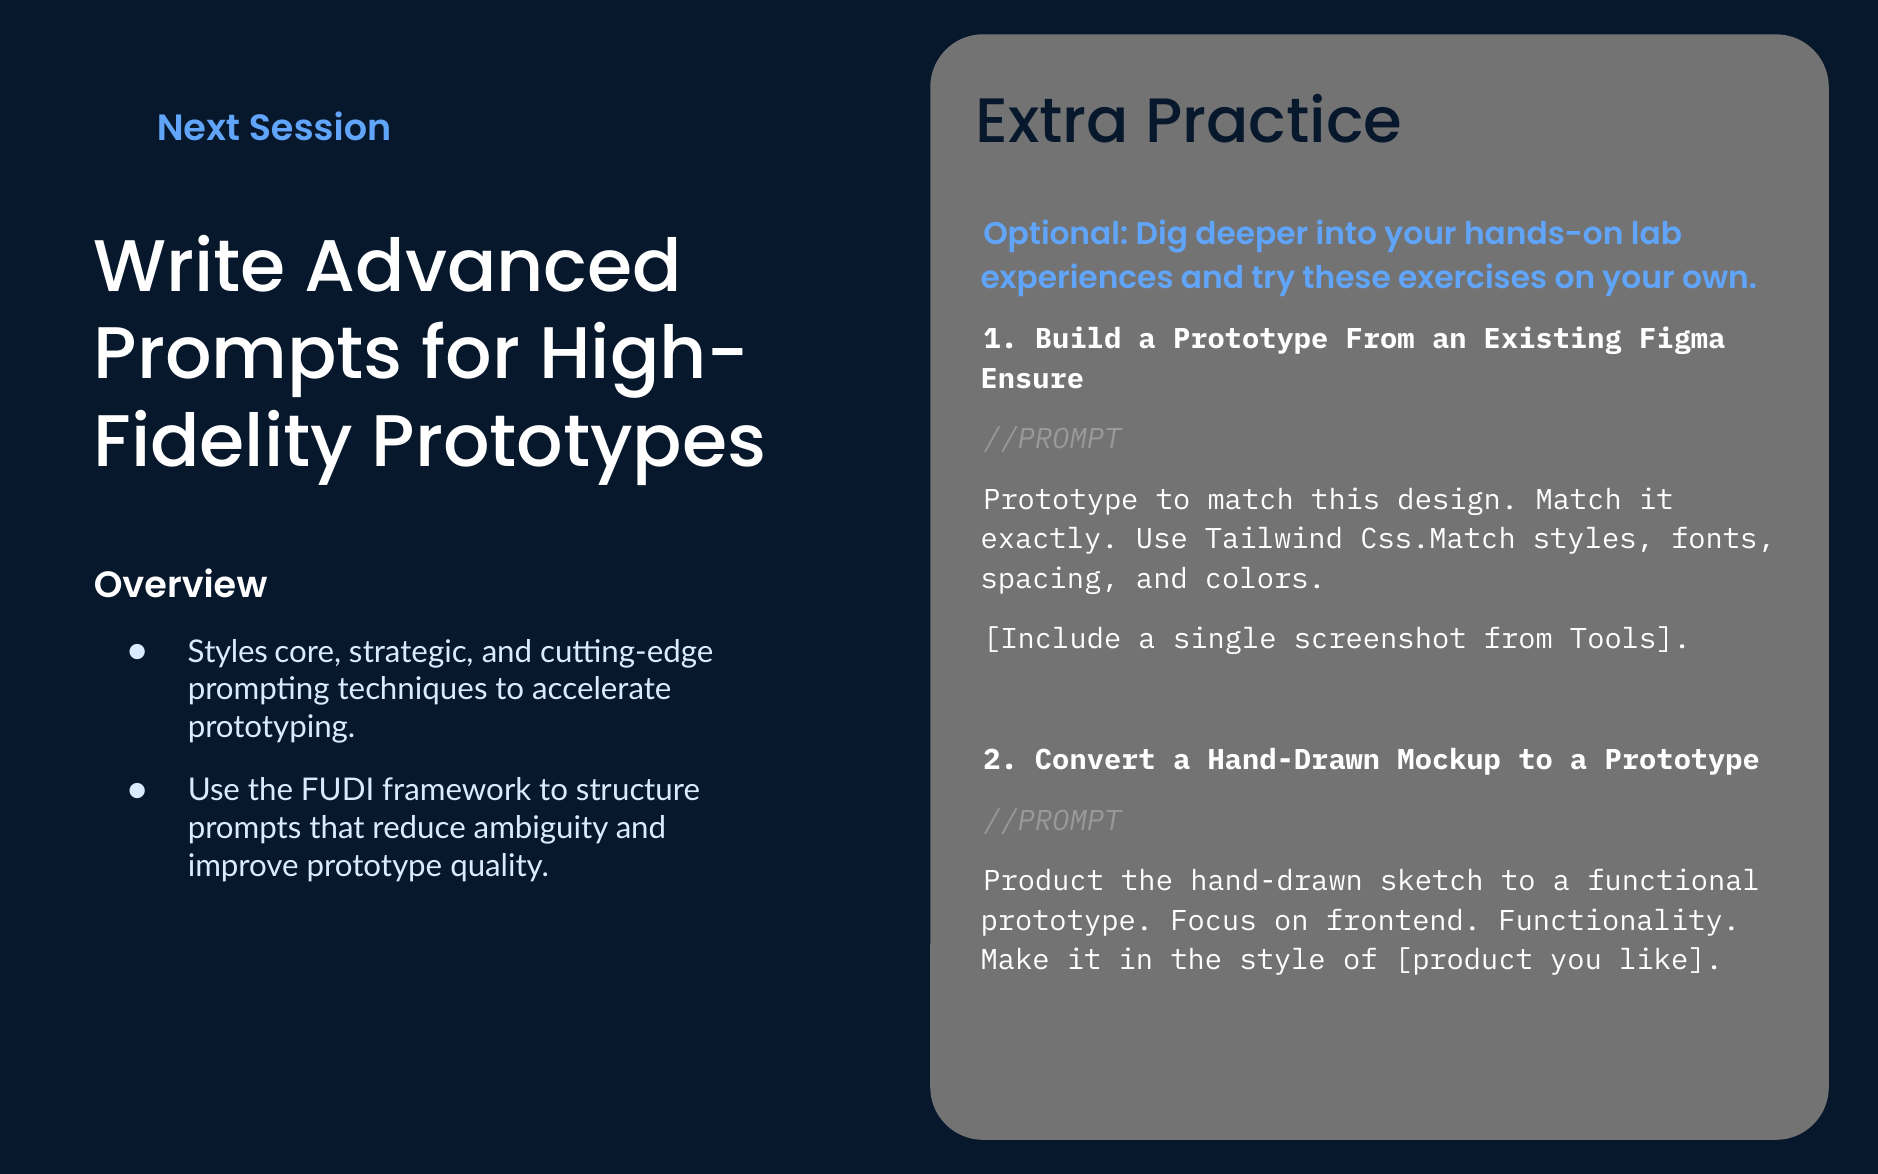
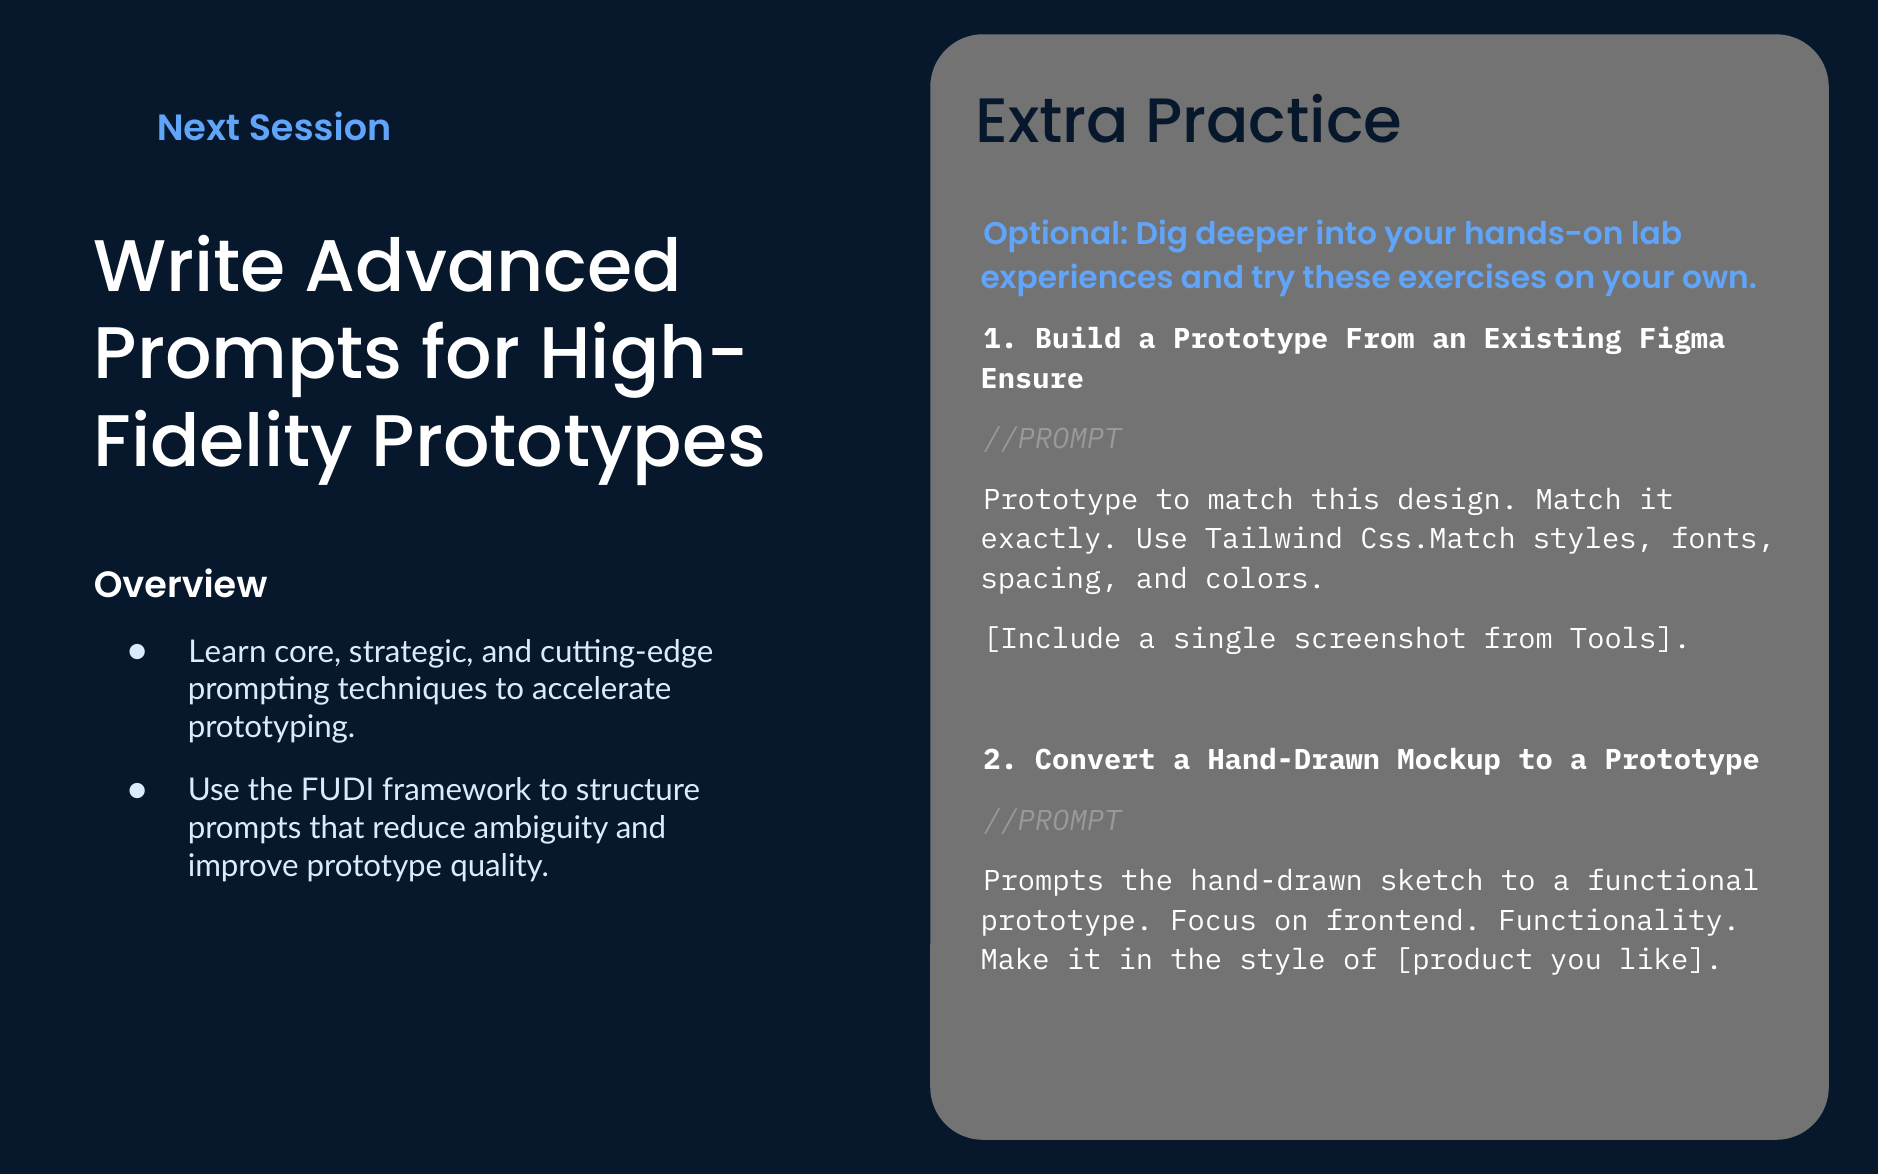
Styles at (228, 652): Styles -> Learn
Product at (1044, 881): Product -> Prompts
